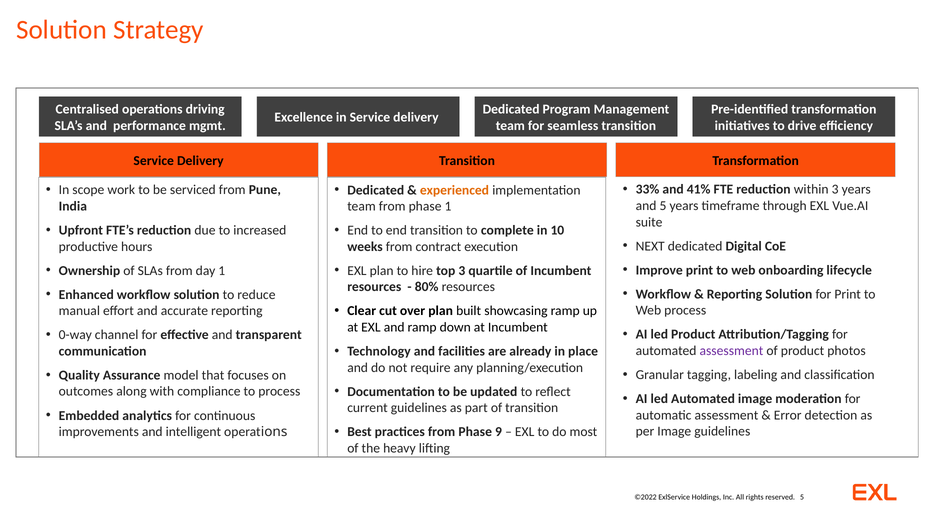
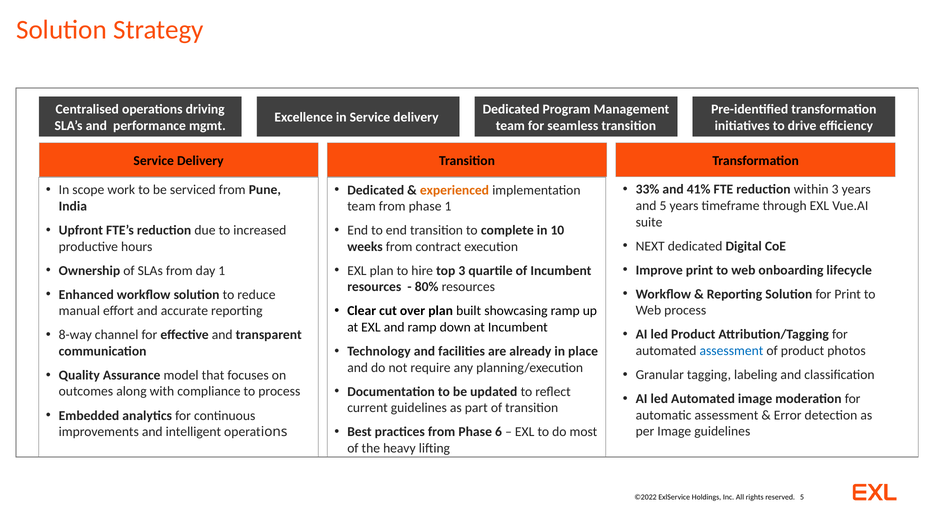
0-way: 0-way -> 8-way
assessment at (731, 351) colour: purple -> blue
9: 9 -> 6
